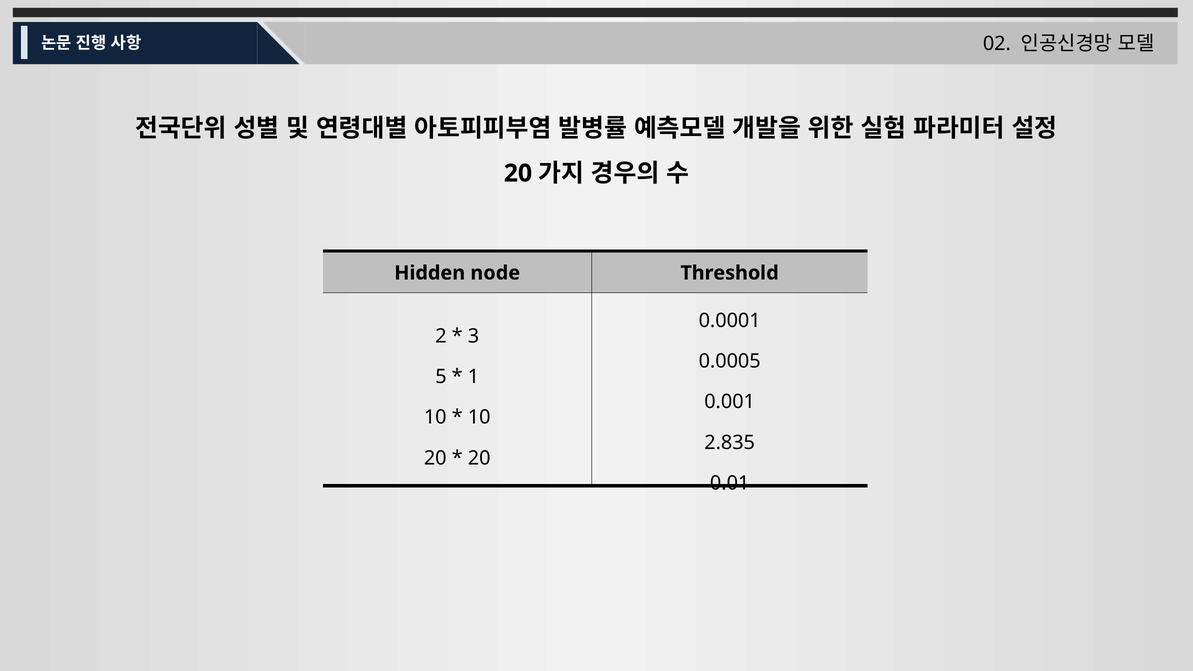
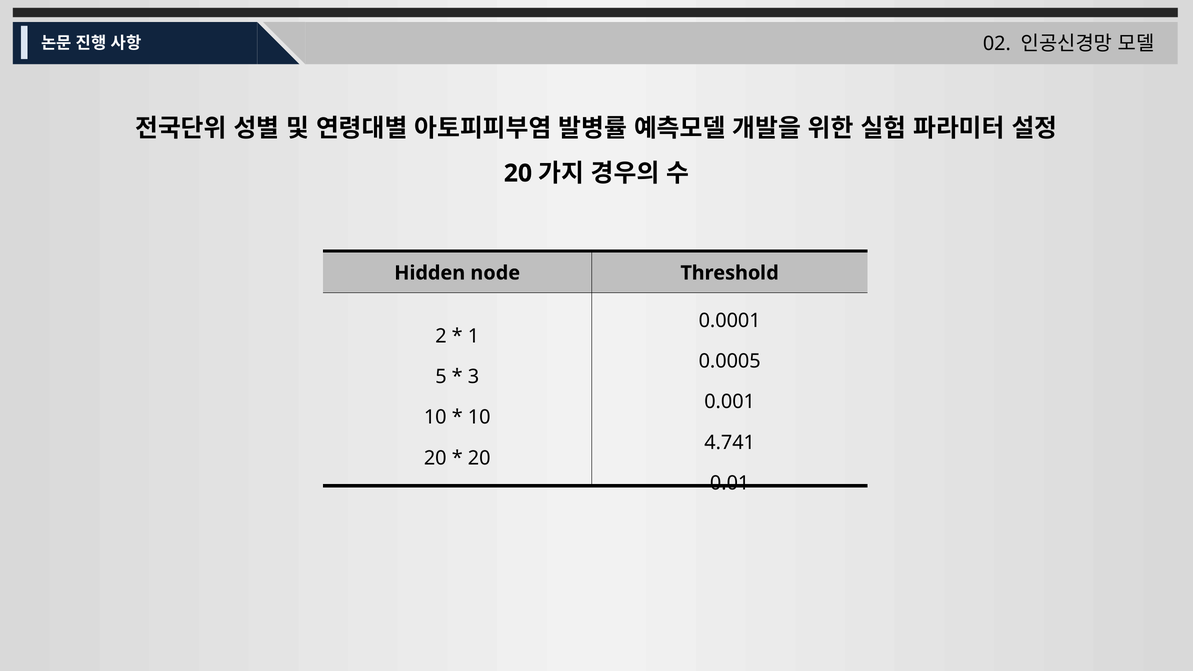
3: 3 -> 1
1: 1 -> 3
2.835: 2.835 -> 4.741
